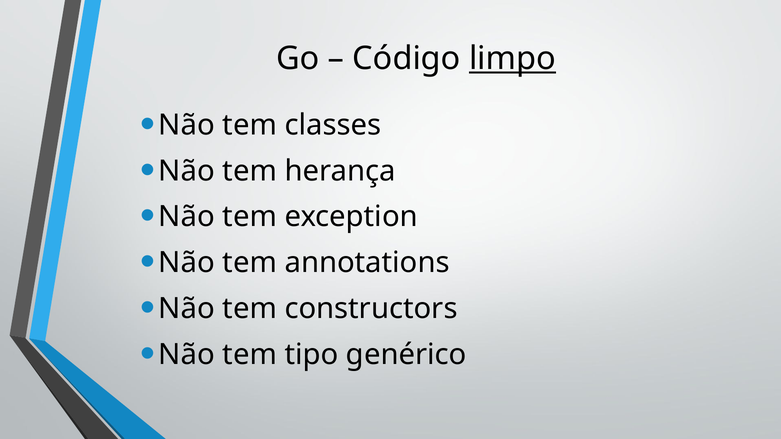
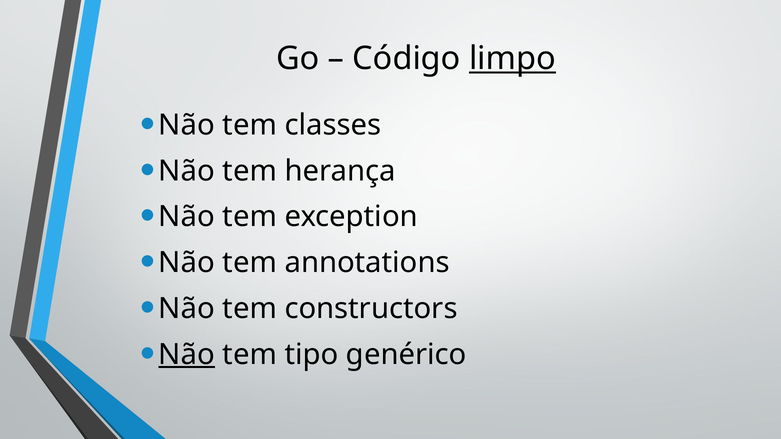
Não at (187, 355) underline: none -> present
